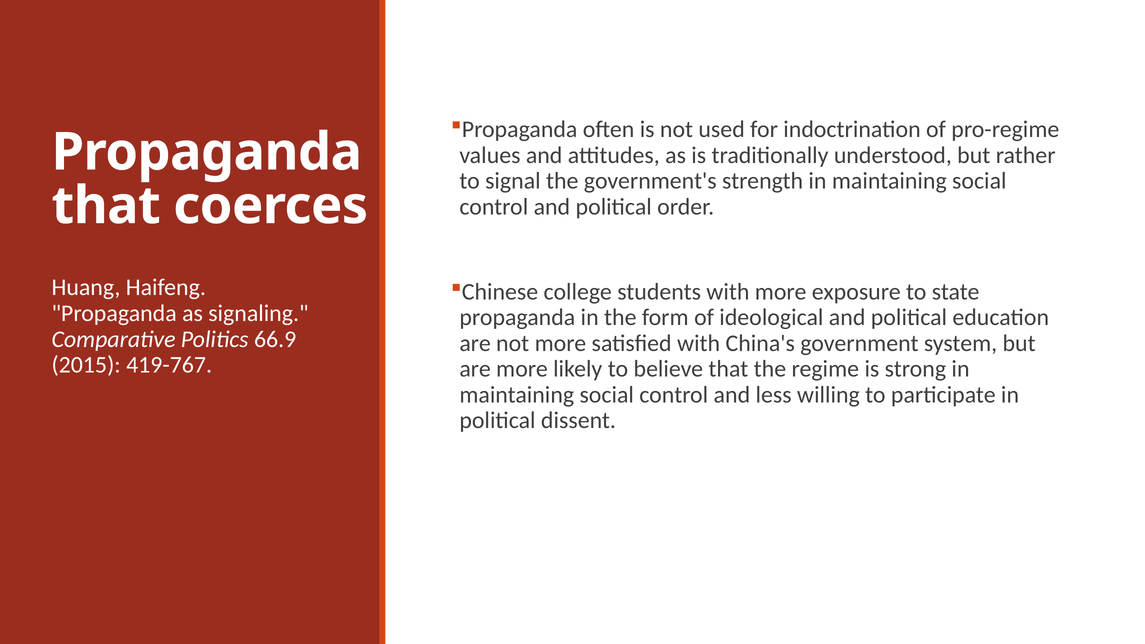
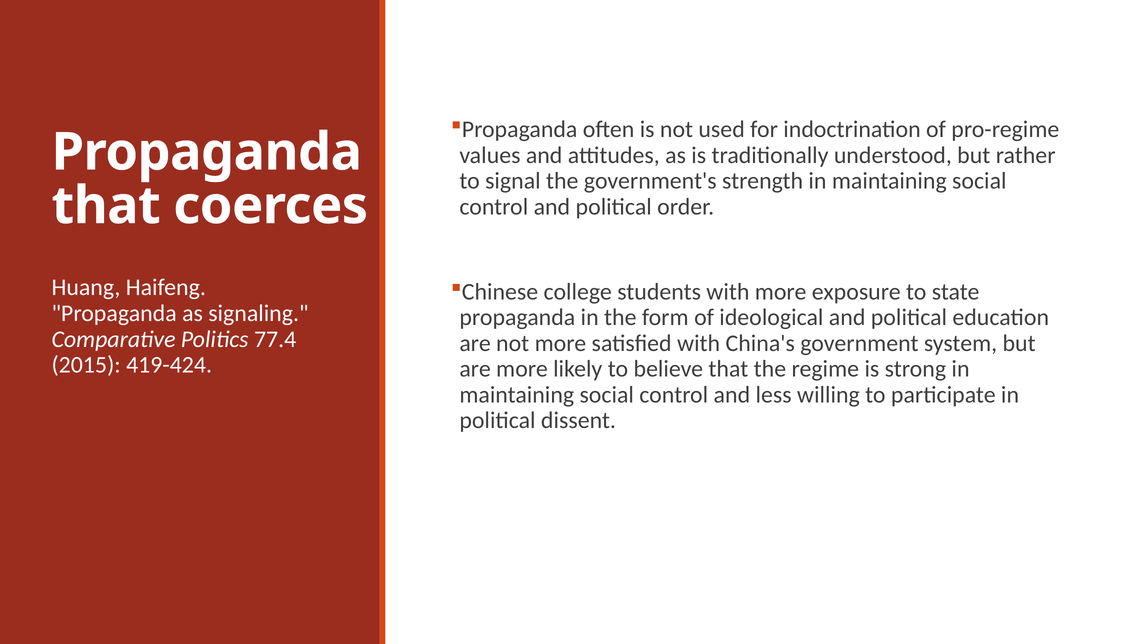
66.9: 66.9 -> 77.4
419-767: 419-767 -> 419-424
